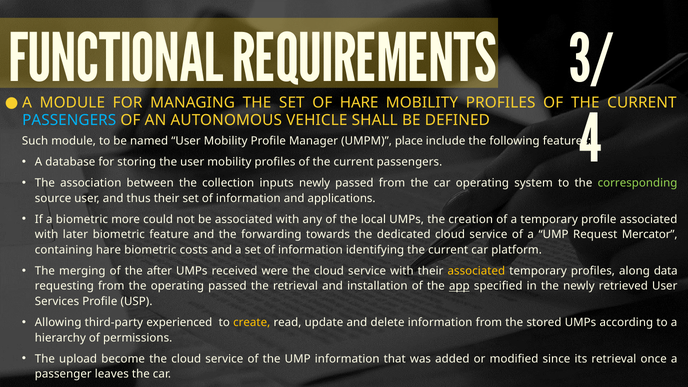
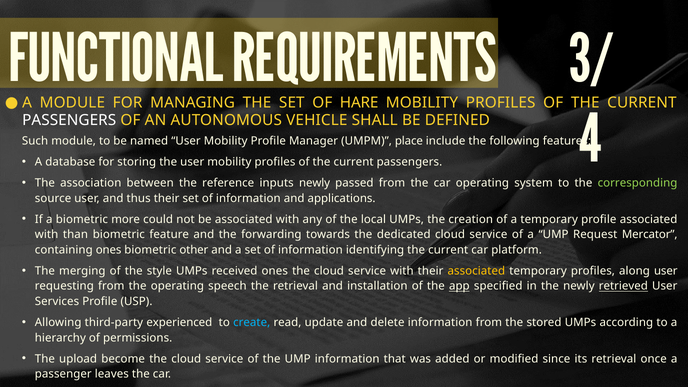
PASSENGERS at (69, 120) colour: light blue -> white
collection: collection -> reference
later: later -> than
containing hare: hare -> ones
costs: costs -> other
after: after -> style
received were: were -> ones
along data: data -> user
operating passed: passed -> speech
retrieved underline: none -> present
create colour: yellow -> light blue
